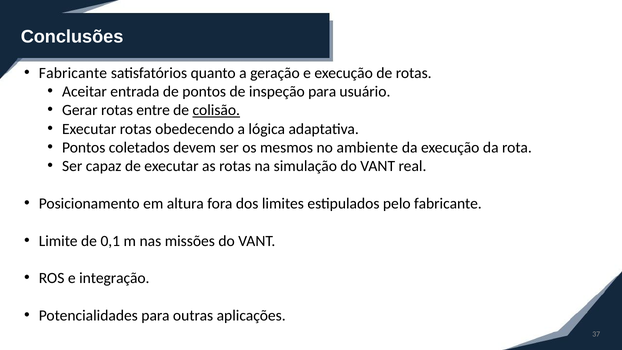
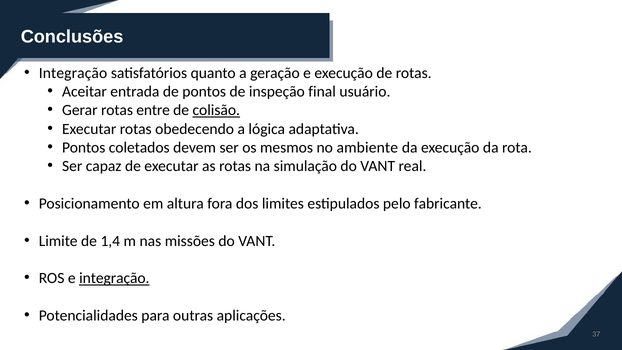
Fabricante at (73, 73): Fabricante -> Integração
inspeção para: para -> final
0,1: 0,1 -> 1,4
integração at (114, 278) underline: none -> present
